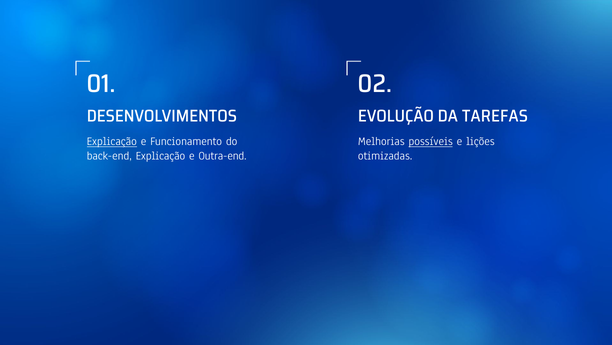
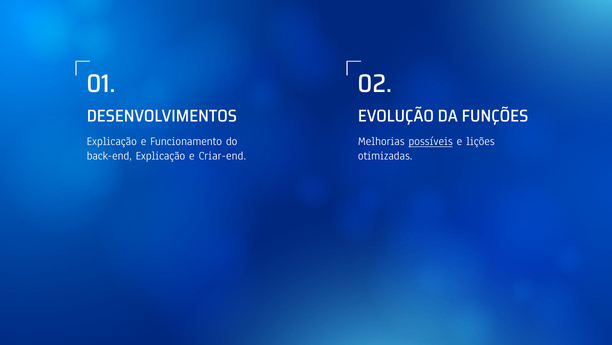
TAREFAS: TAREFAS -> FUNÇÕES
Explicação at (112, 141) underline: present -> none
Outra-end: Outra-end -> Criar-end
